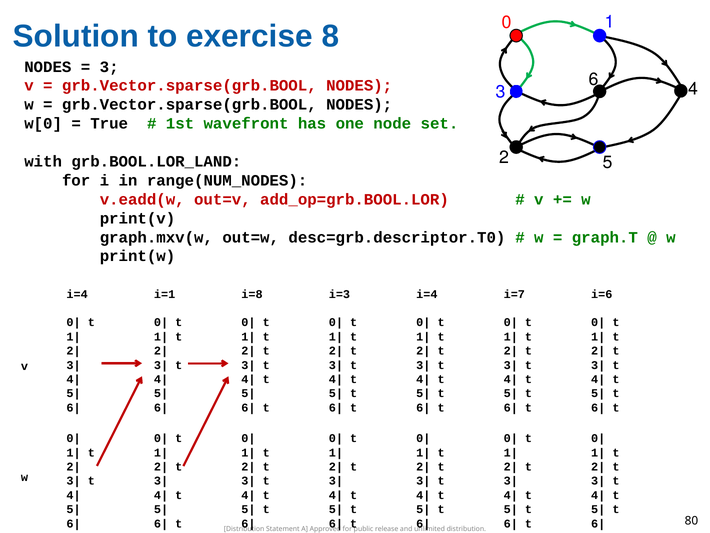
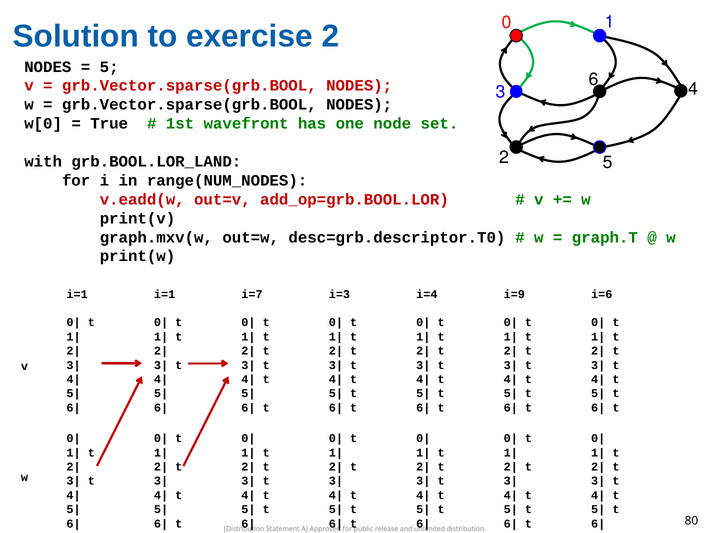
exercise 8: 8 -> 2
3 at (109, 67): 3 -> 5
i=4 at (77, 294): i=4 -> i=1
i=8: i=8 -> i=7
i=7: i=7 -> i=9
